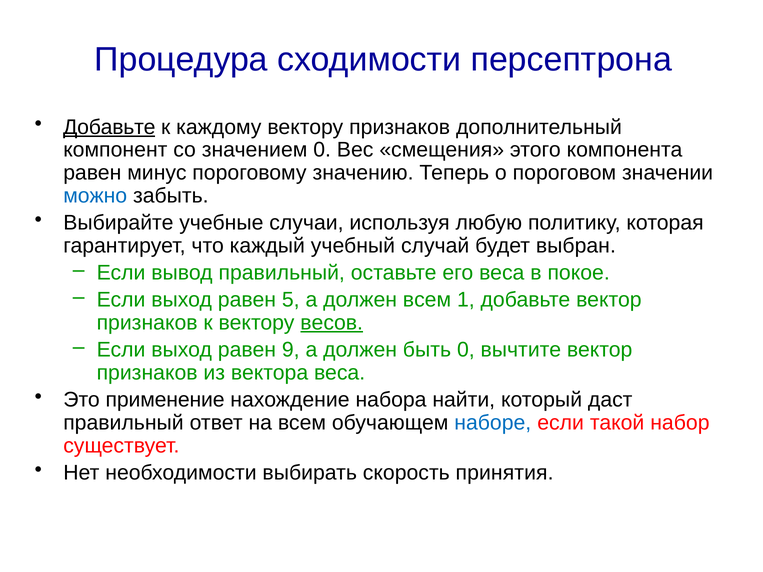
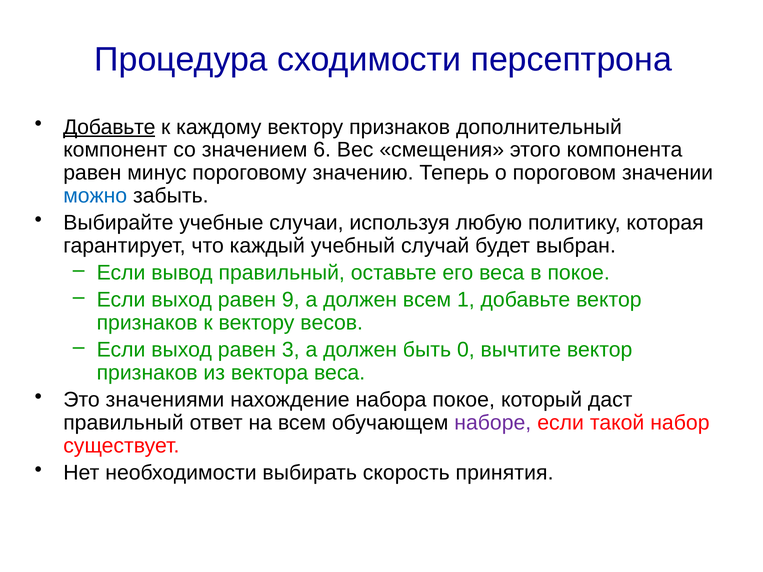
значением 0: 0 -> 6
5: 5 -> 9
весов underline: present -> none
9: 9 -> 3
применение: применение -> значениями
набора найти: найти -> покое
наборе colour: blue -> purple
